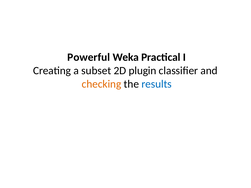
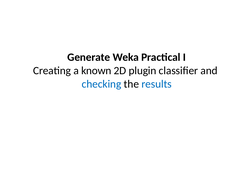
Powerful: Powerful -> Generate
subset: subset -> known
checking colour: orange -> blue
